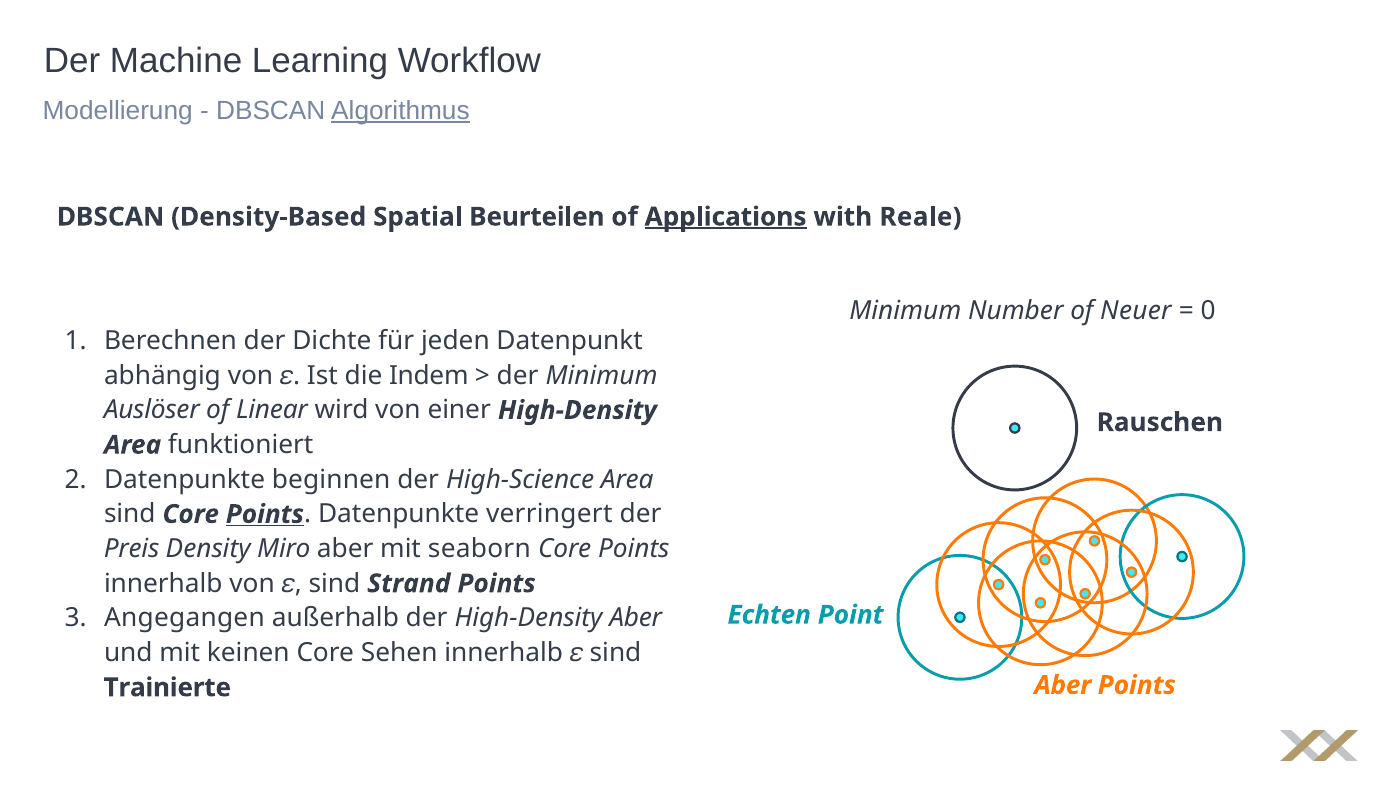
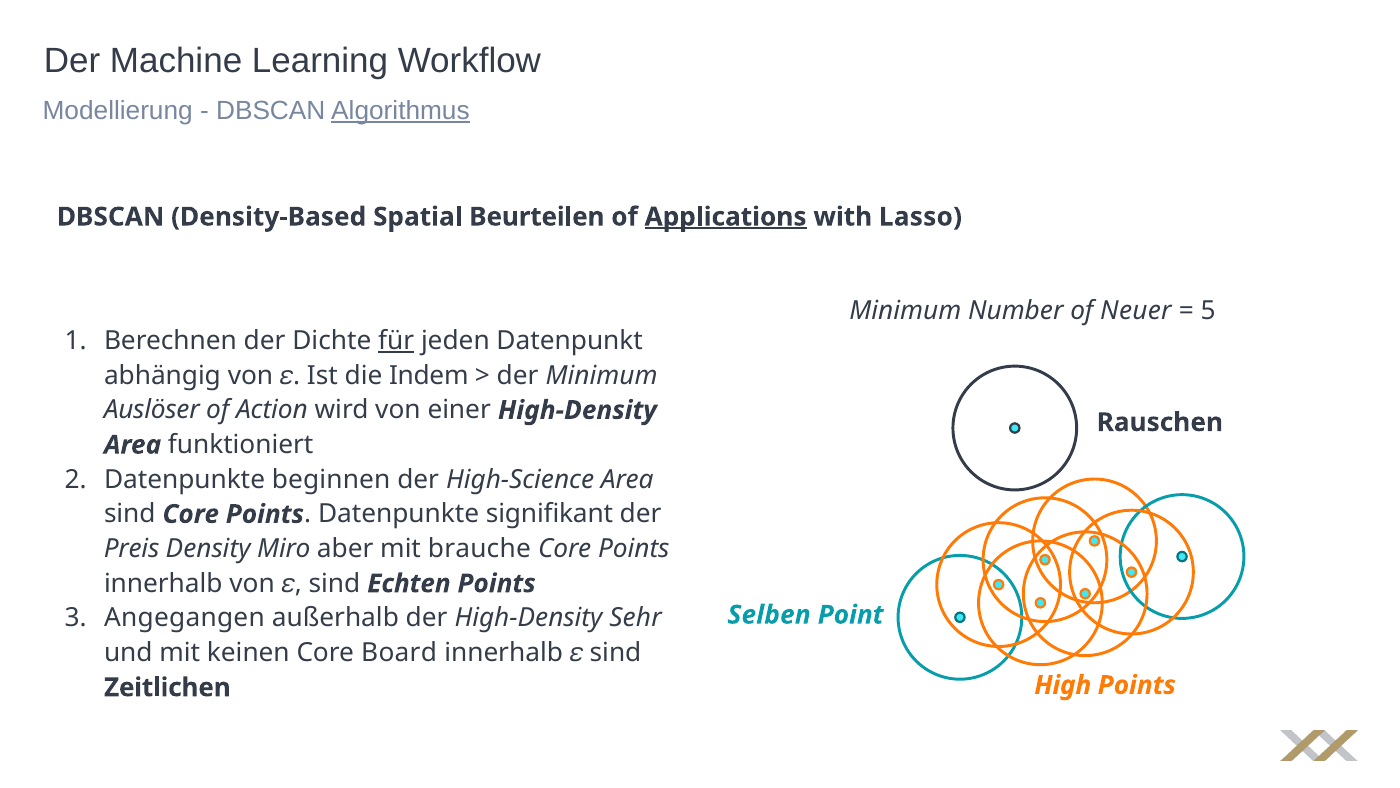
Reale: Reale -> Lasso
0: 0 -> 5
für underline: none -> present
Linear: Linear -> Action
Points at (265, 514) underline: present -> none
verringert: verringert -> signifikant
seaborn: seaborn -> brauche
Strand: Strand -> Echten
Echten: Echten -> Selben
High-Density Aber: Aber -> Sehr
Sehen: Sehen -> Board
Aber at (1063, 685): Aber -> High
Trainierte: Trainierte -> Zeitlichen
